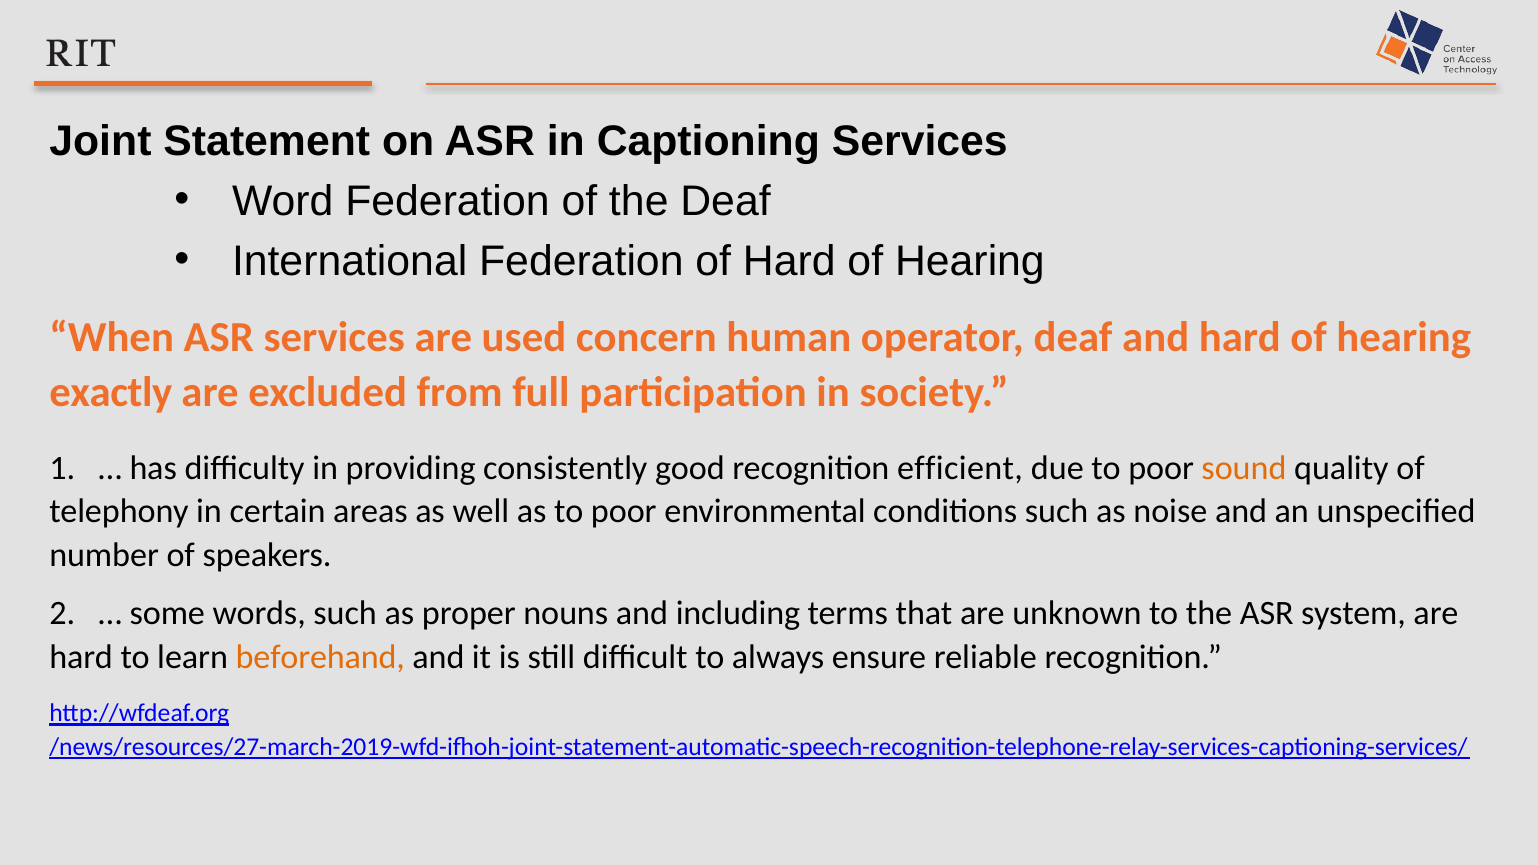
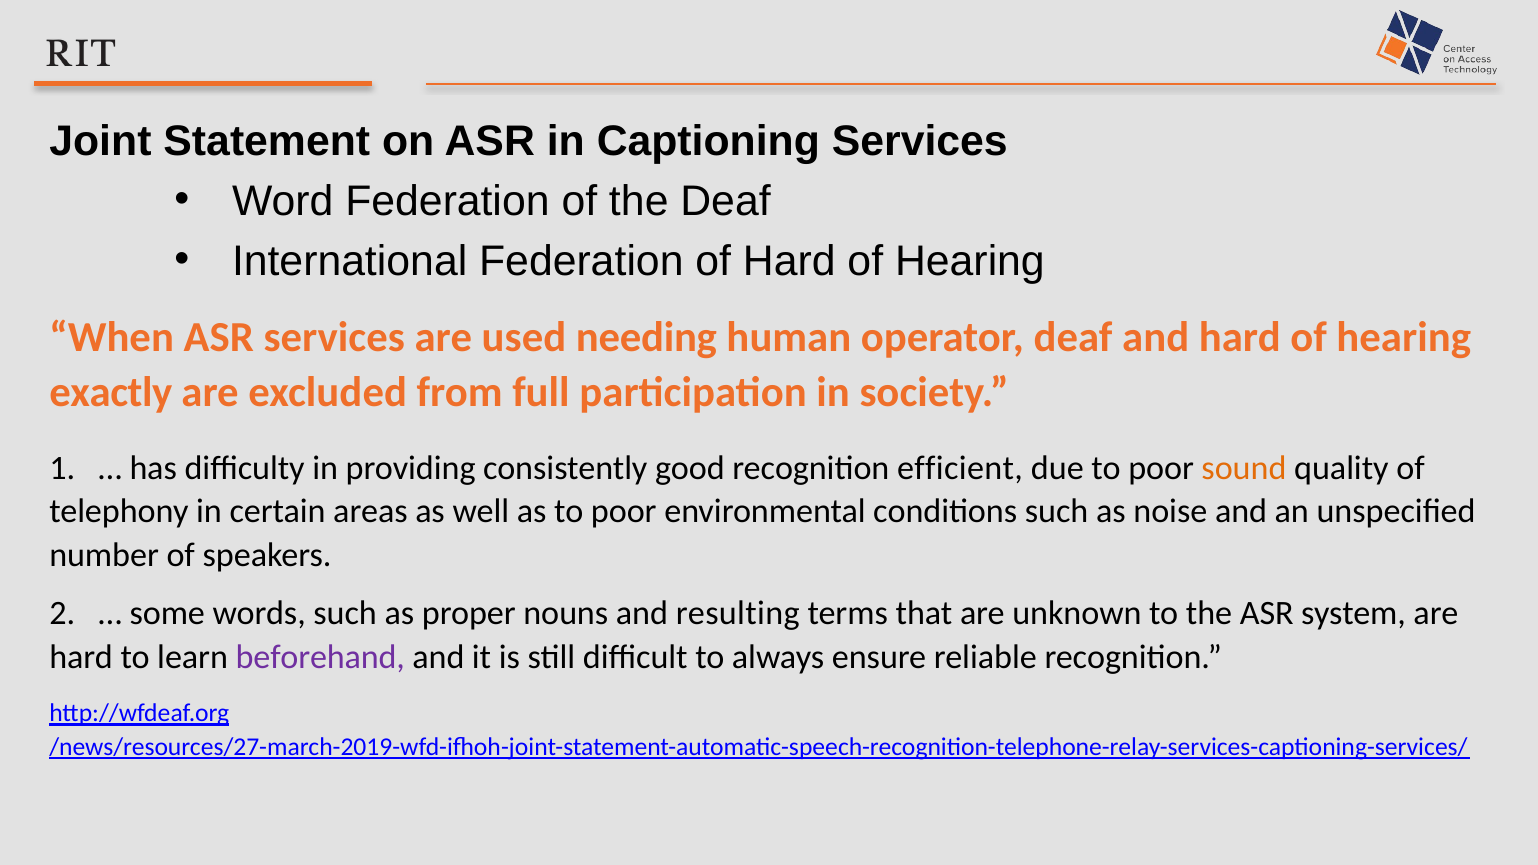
concern: concern -> needing
including: including -> resulting
beforehand colour: orange -> purple
